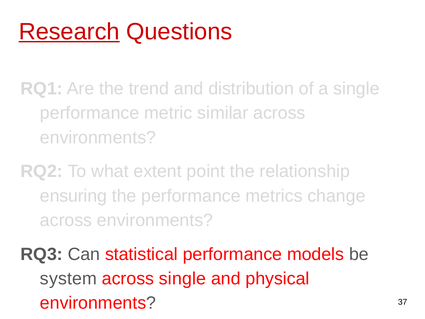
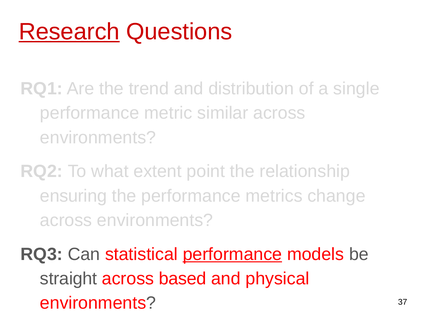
performance at (232, 254) underline: none -> present
system: system -> straight
across single: single -> based
